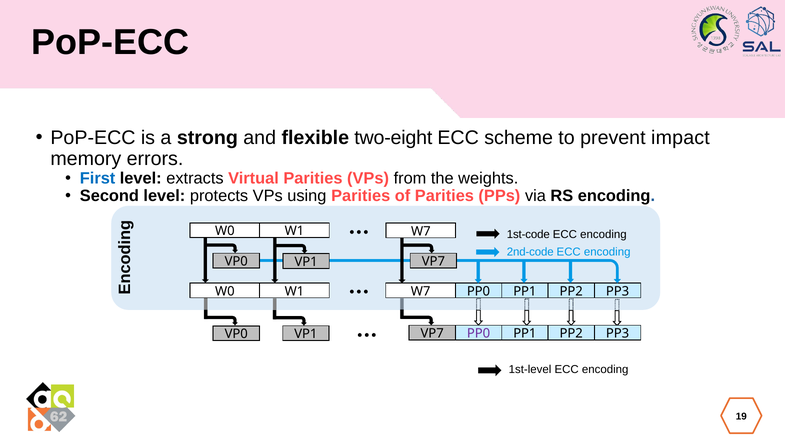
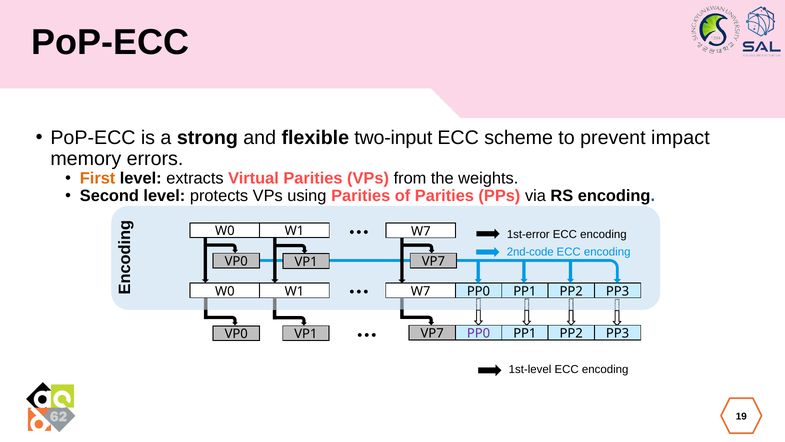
two-eight: two-eight -> two-input
First colour: blue -> orange
1st-code: 1st-code -> 1st-error
